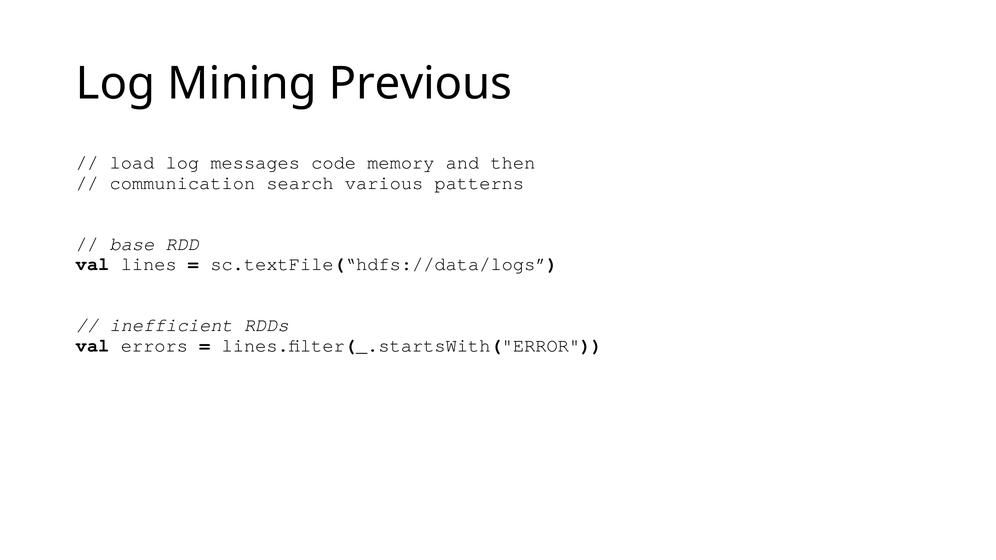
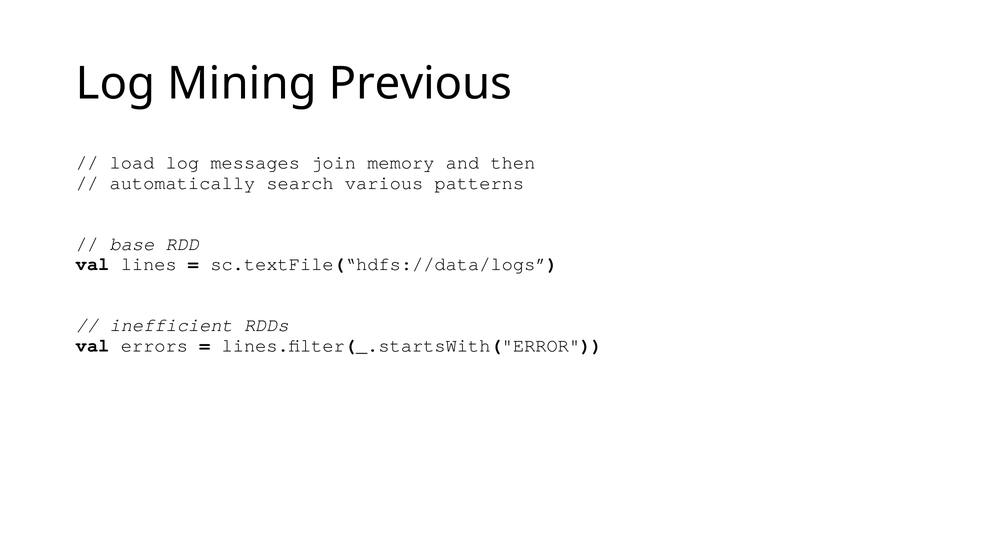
code: code -> join
communication: communication -> automatically
